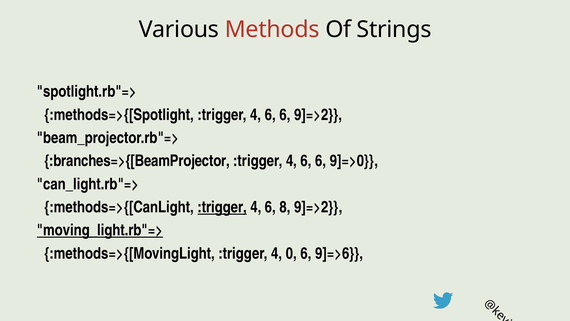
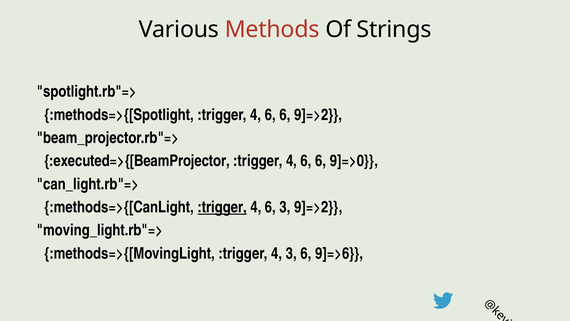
:branches=>{[BeamProjector: :branches=>{[BeamProjector -> :executed=>{[BeamProjector
6 8: 8 -> 3
moving_light.rb"=> underline: present -> none
4 0: 0 -> 3
